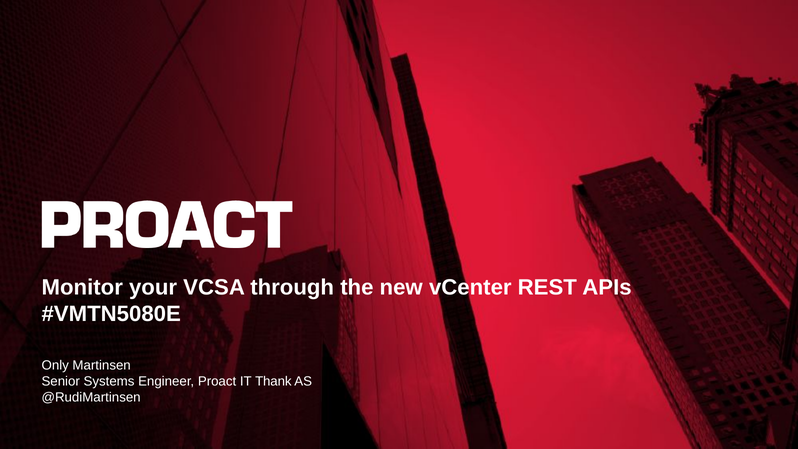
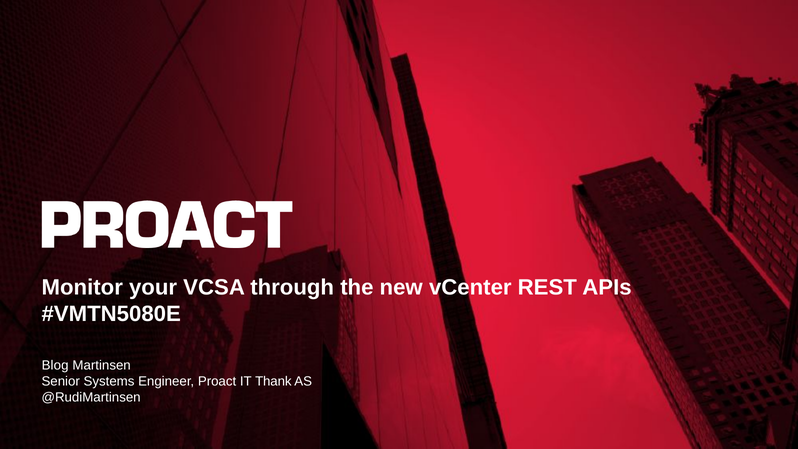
Only: Only -> Blog
